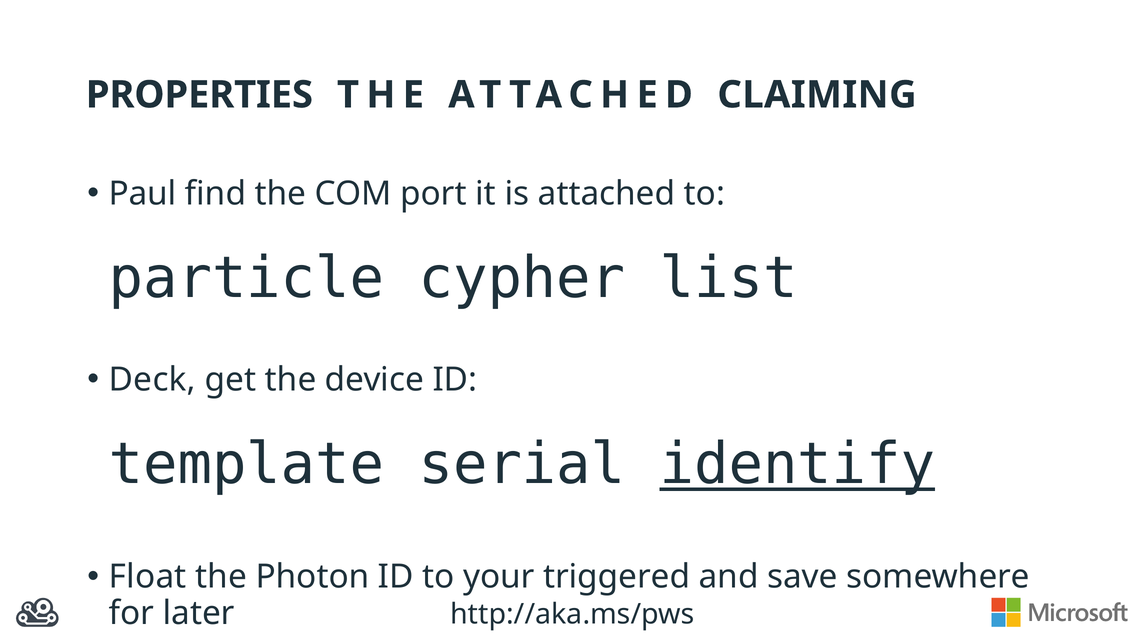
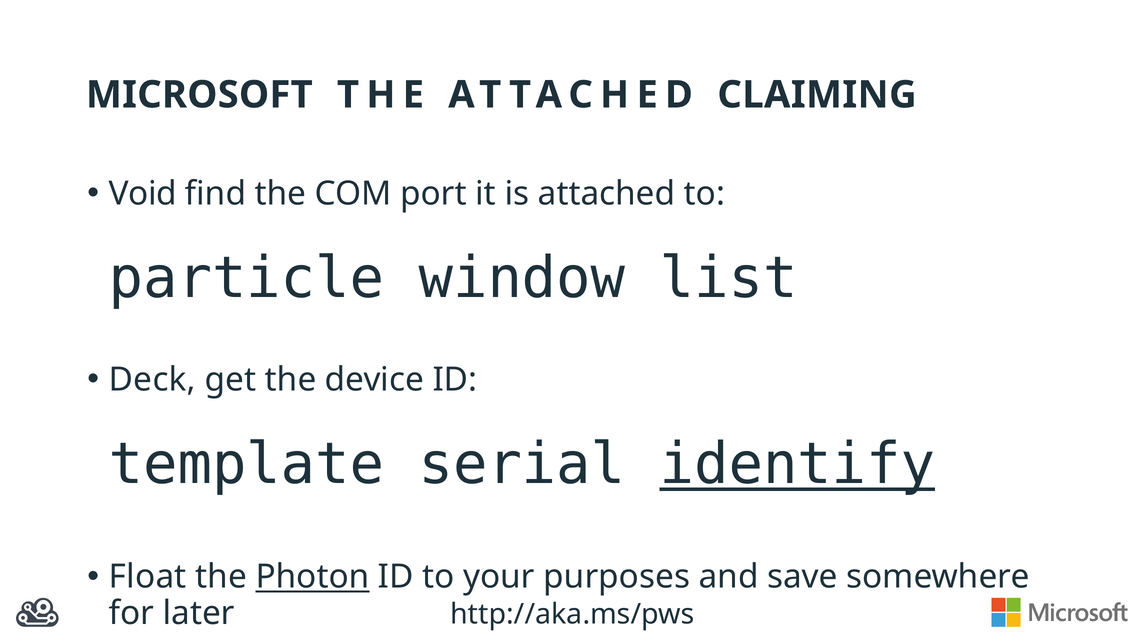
PROPERTIES: PROPERTIES -> MICROSOFT
Paul: Paul -> Void
cypher: cypher -> window
Photon underline: none -> present
triggered: triggered -> purposes
